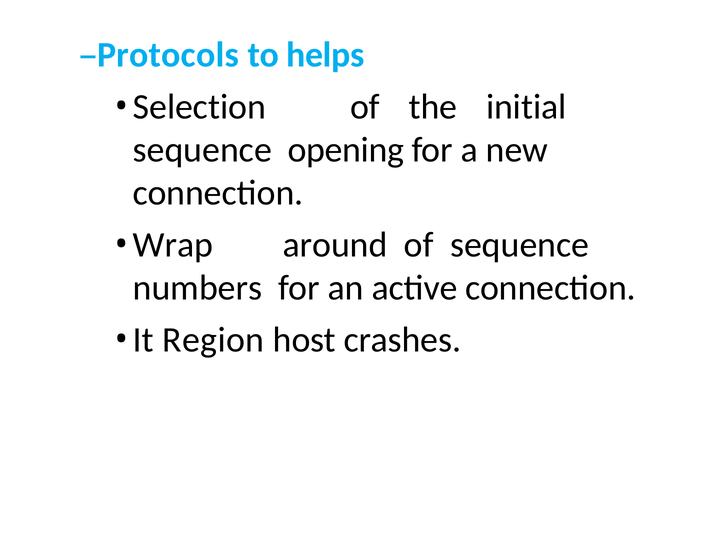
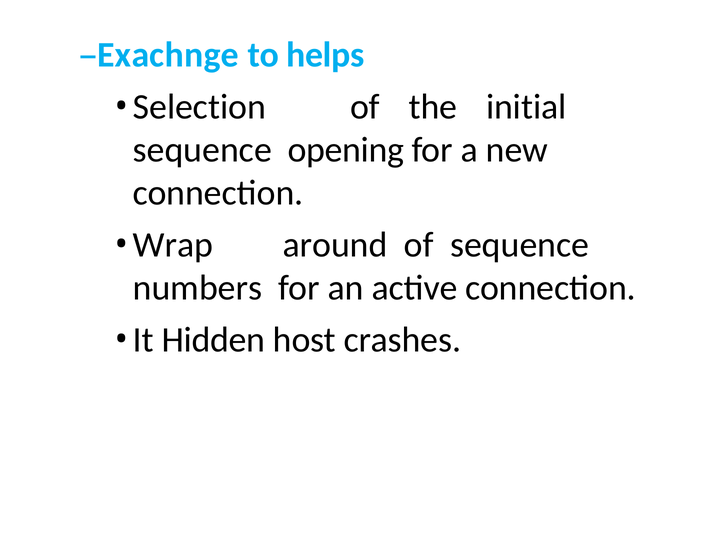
Protocols: Protocols -> Exachnge
Region: Region -> Hidden
